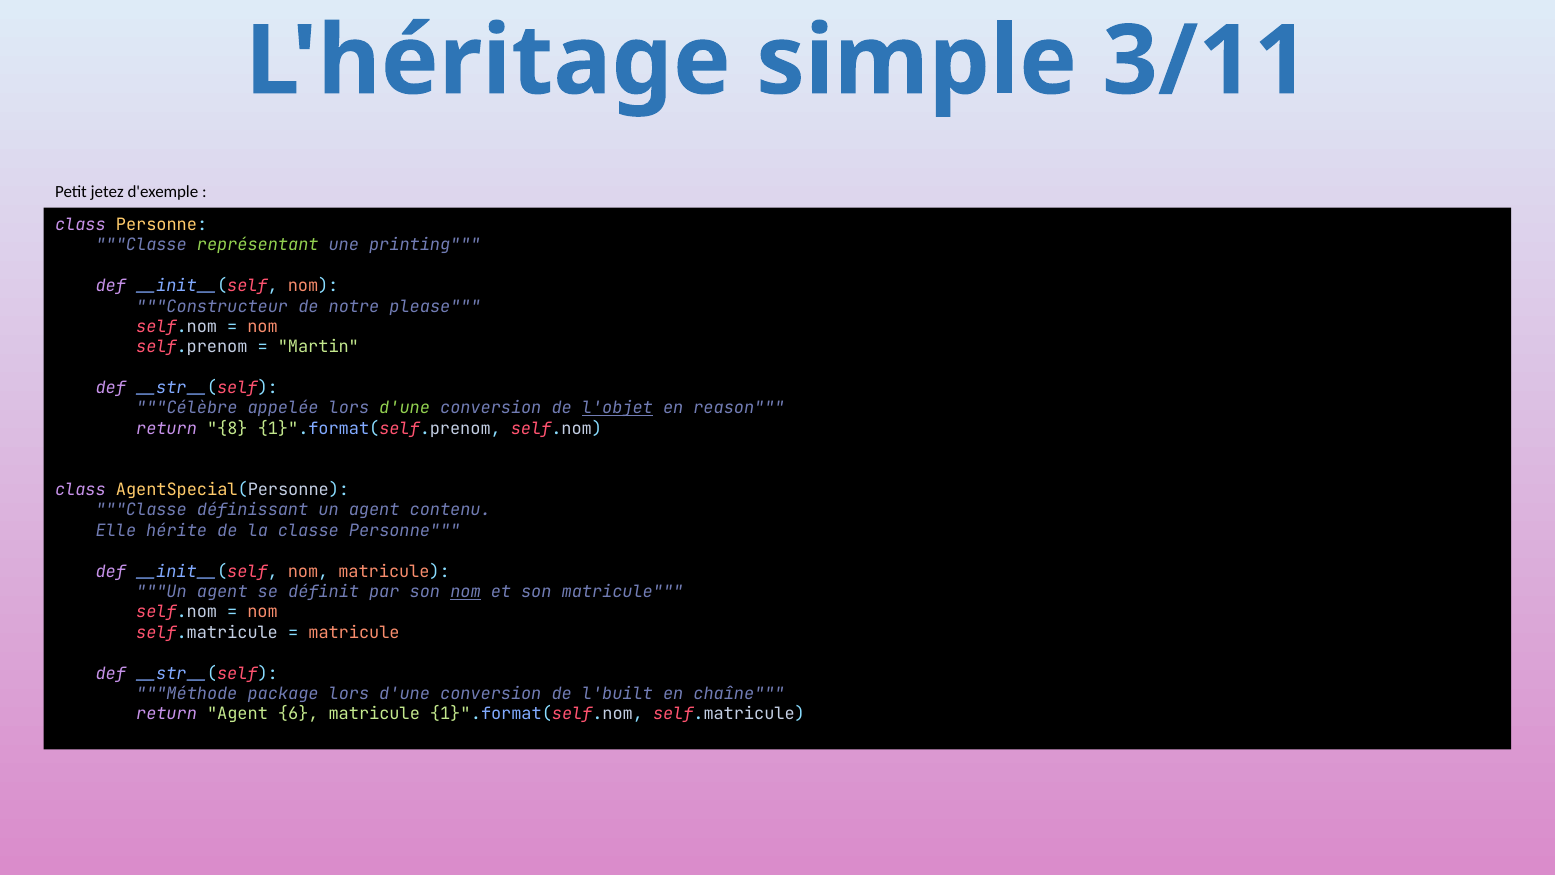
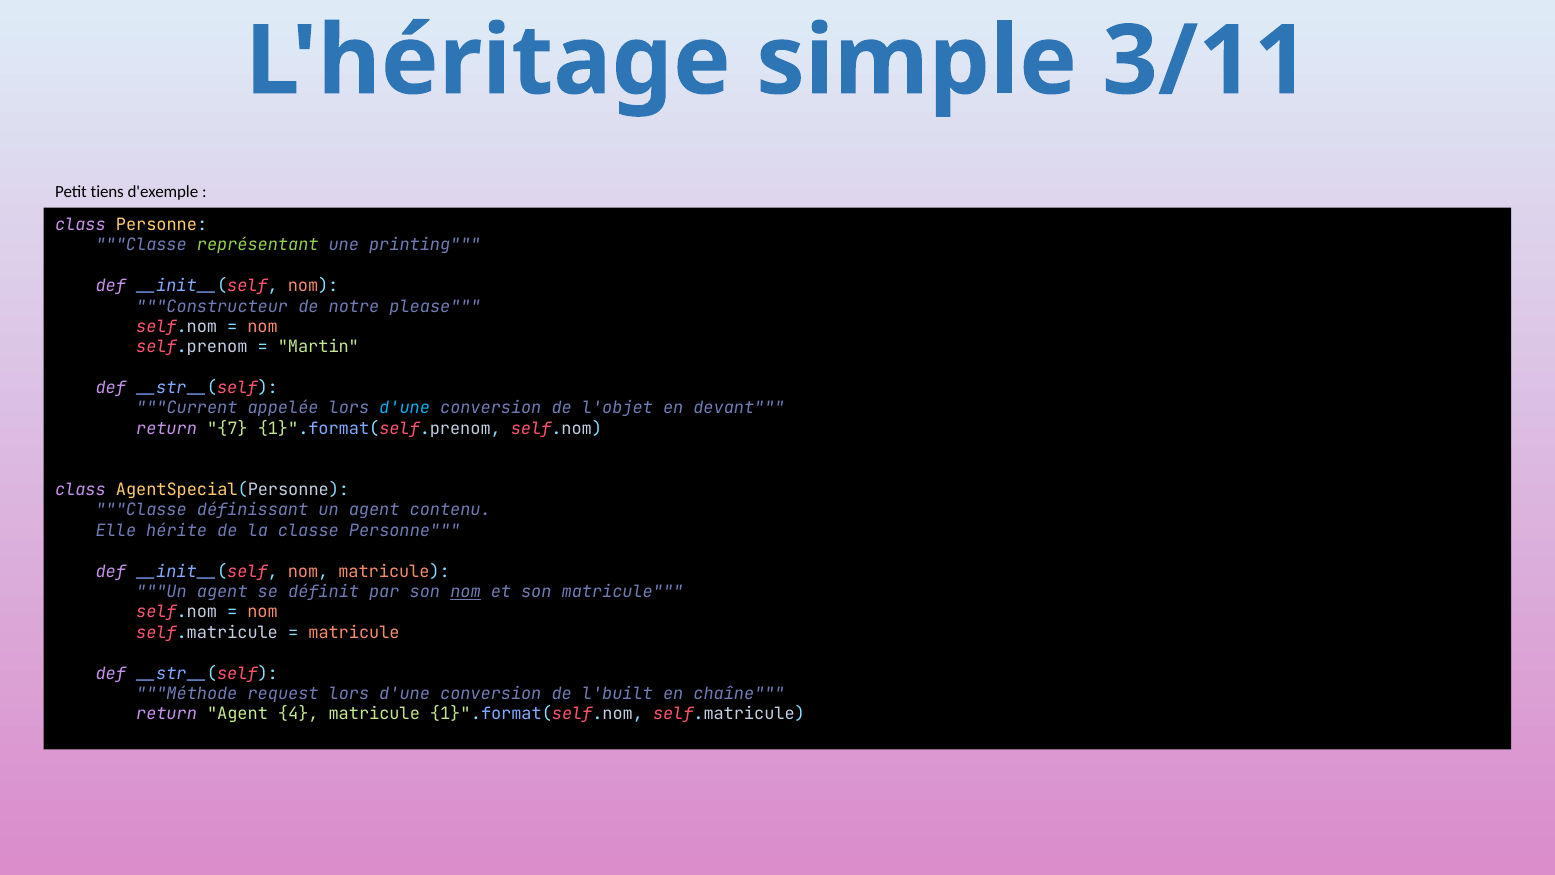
jetez: jetez -> tiens
Célèbre: Célèbre -> Current
d'une at (405, 408) colour: light green -> light blue
l'objet underline: present -> none
reason: reason -> devant
8: 8 -> 7
package: package -> request
6: 6 -> 4
